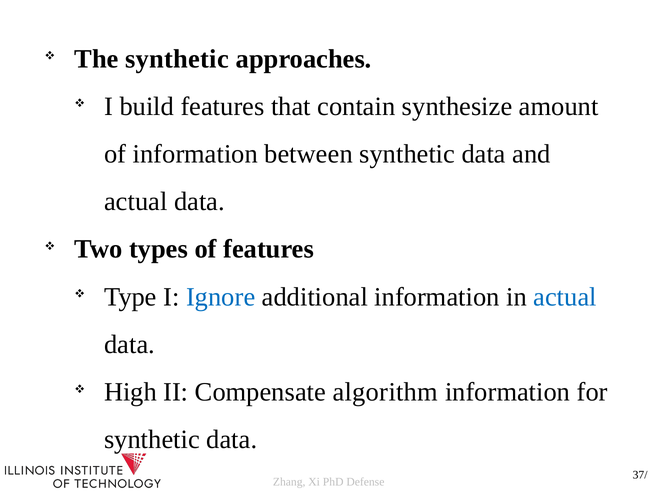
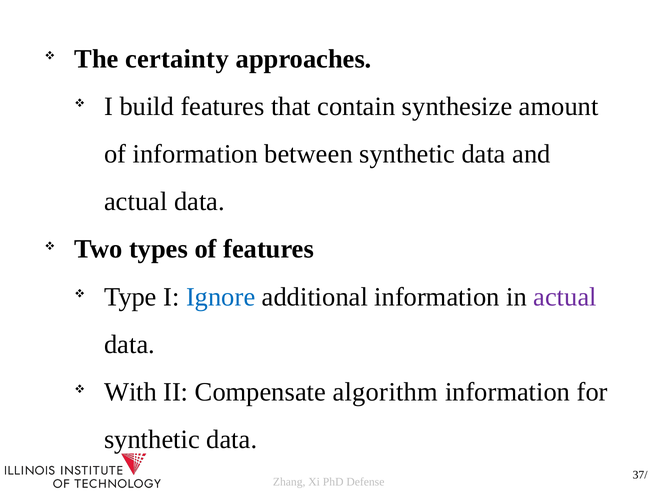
The synthetic: synthetic -> certainty
actual at (565, 297) colour: blue -> purple
High: High -> With
